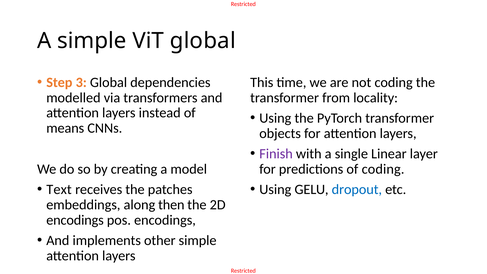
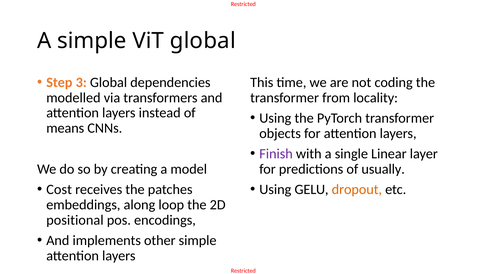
of coding: coding -> usually
Text: Text -> Cost
dropout colour: blue -> orange
then: then -> loop
encodings at (75, 220): encodings -> positional
